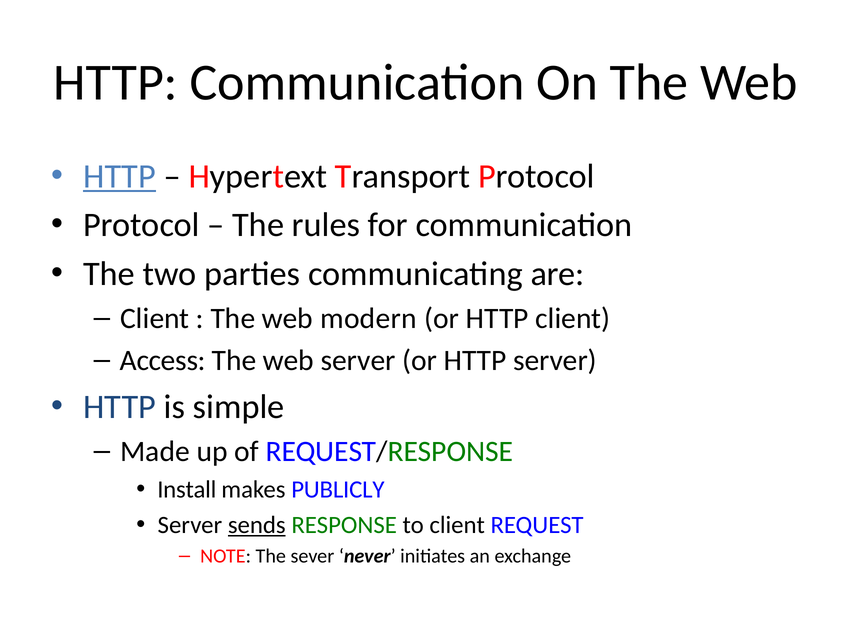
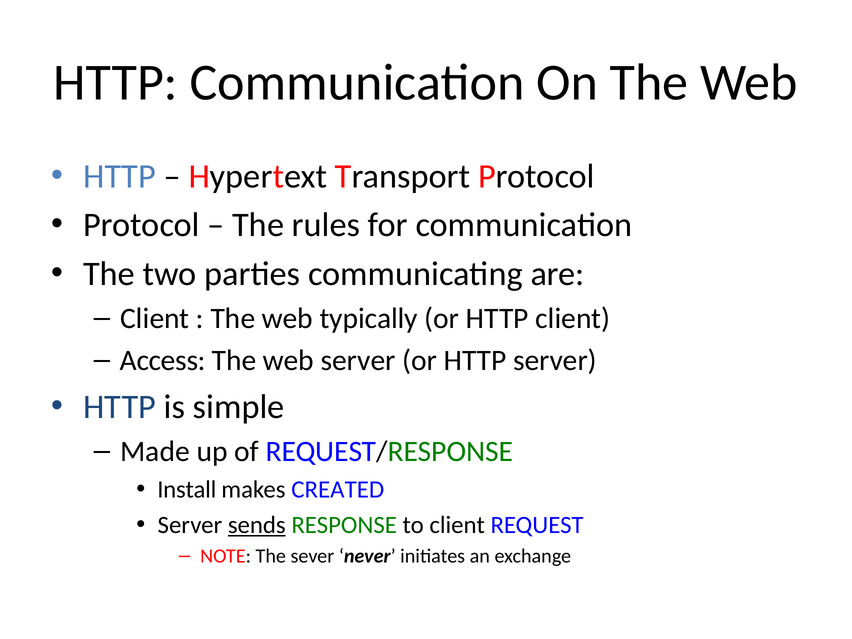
HTTP at (119, 176) underline: present -> none
modern: modern -> typically
PUBLICLY: PUBLICLY -> CREATED
